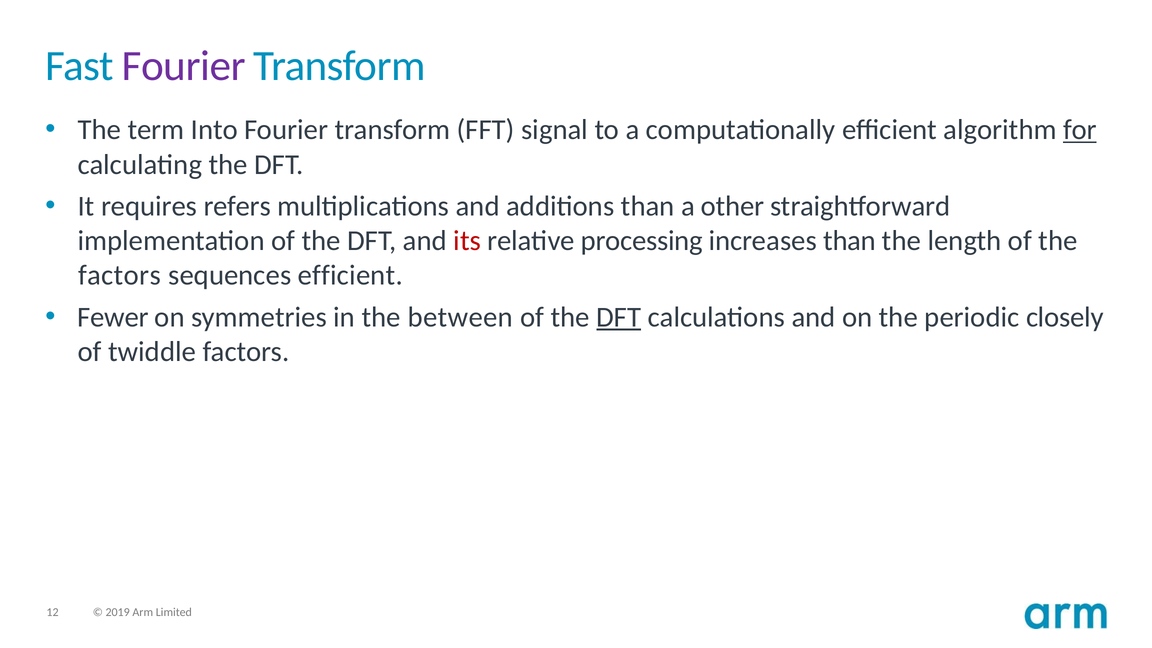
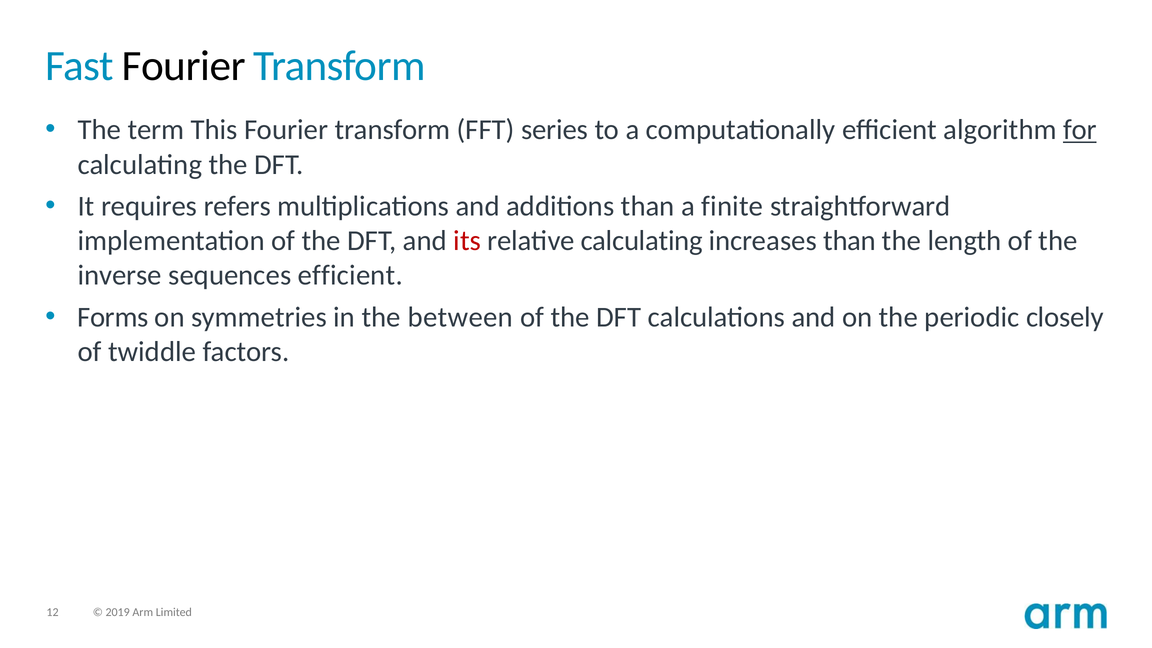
Fourier at (184, 66) colour: purple -> black
Into: Into -> This
signal: signal -> series
other: other -> finite
relative processing: processing -> calculating
factors at (120, 275): factors -> inverse
Fewer: Fewer -> Forms
DFT at (619, 317) underline: present -> none
